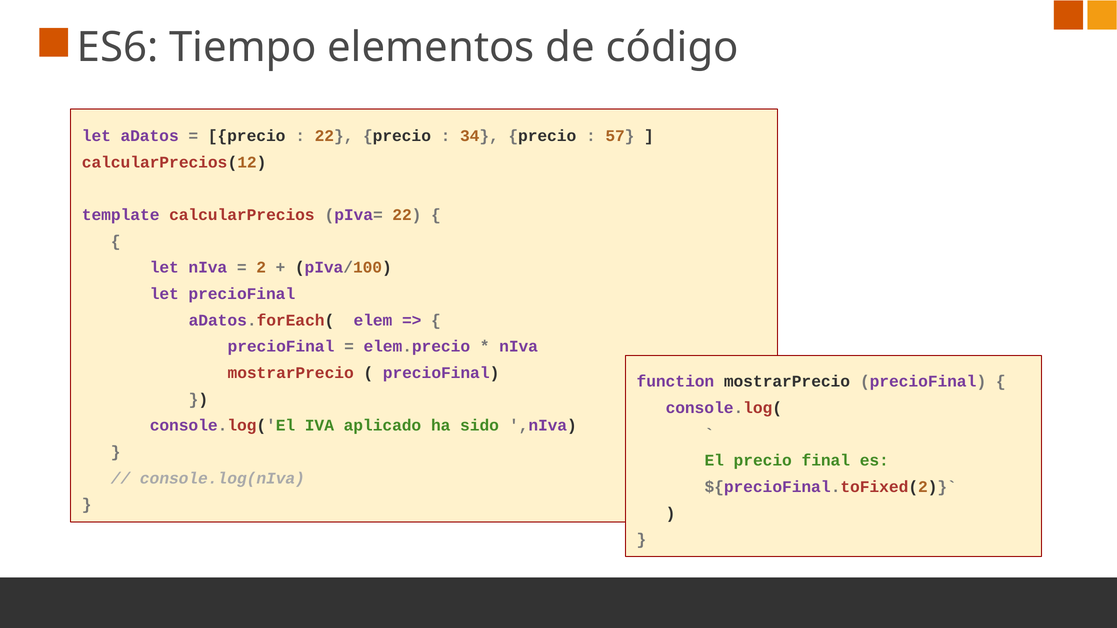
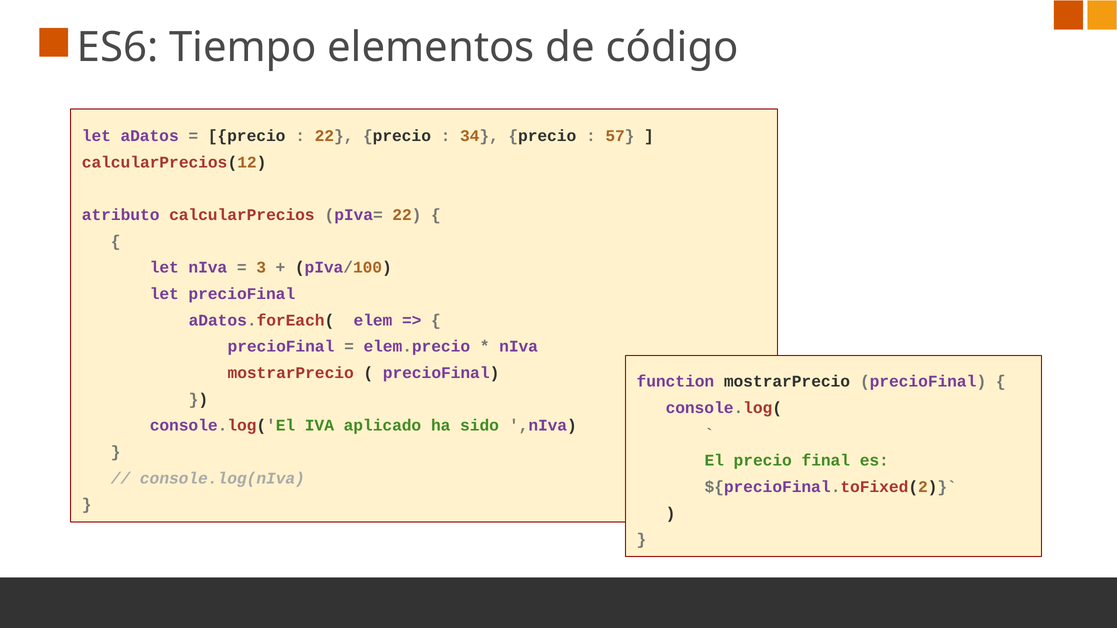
template: template -> atributo
2: 2 -> 3
